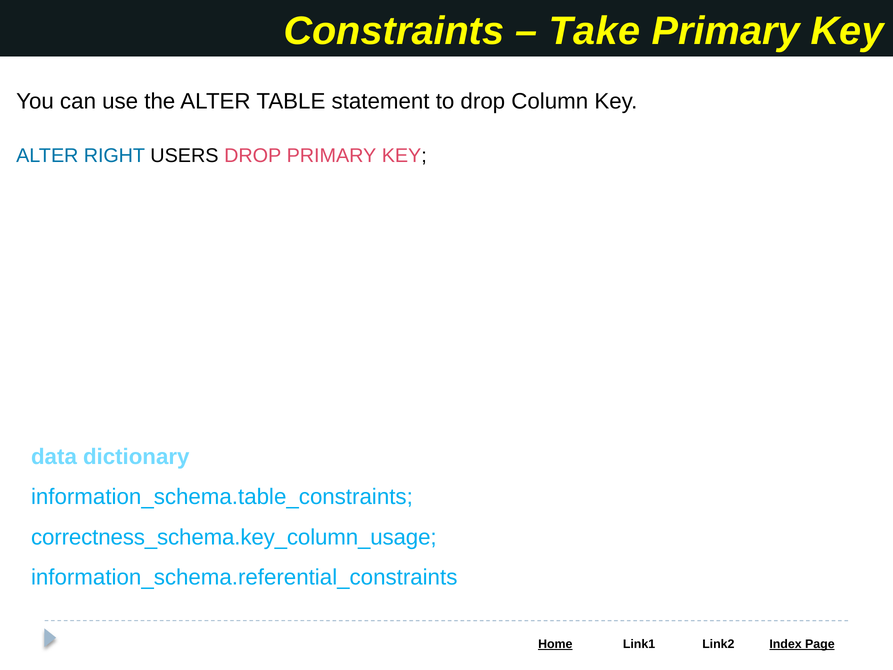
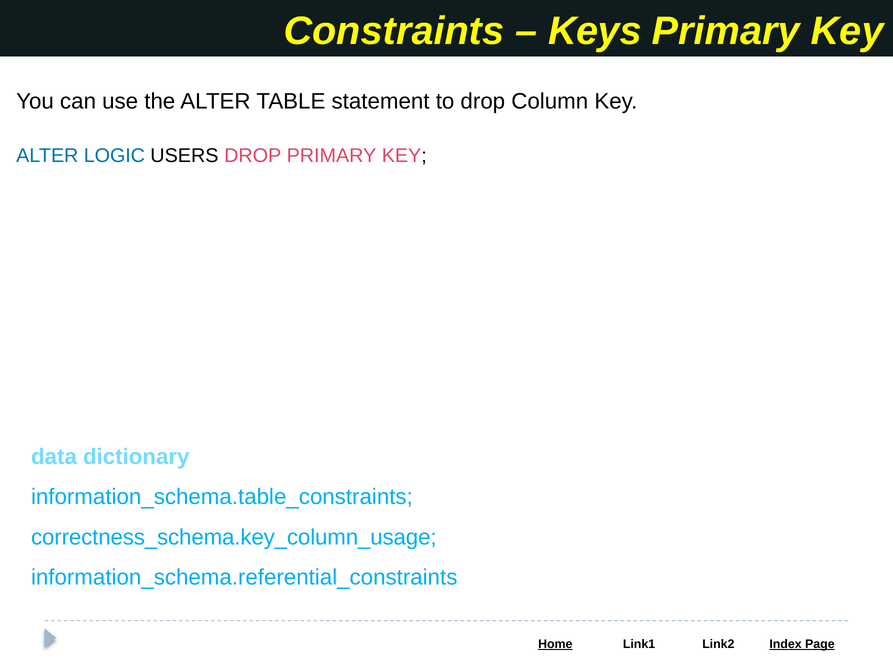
Take: Take -> Keys
RIGHT: RIGHT -> LOGIC
